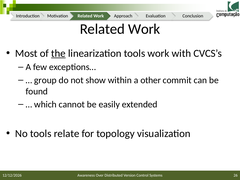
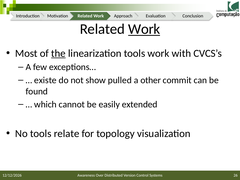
Work at (144, 29) underline: none -> present
group: group -> existe
within: within -> pulled
